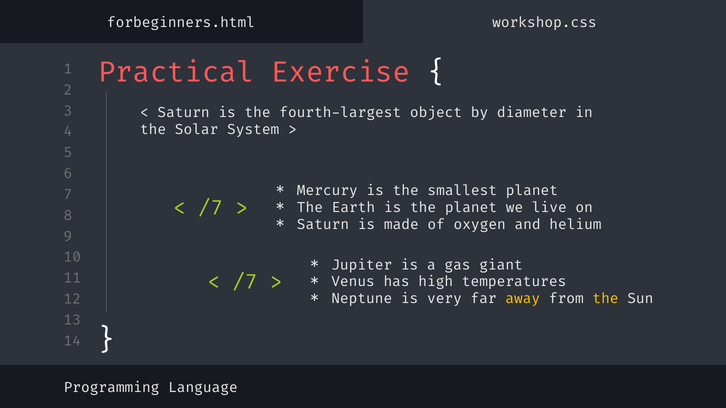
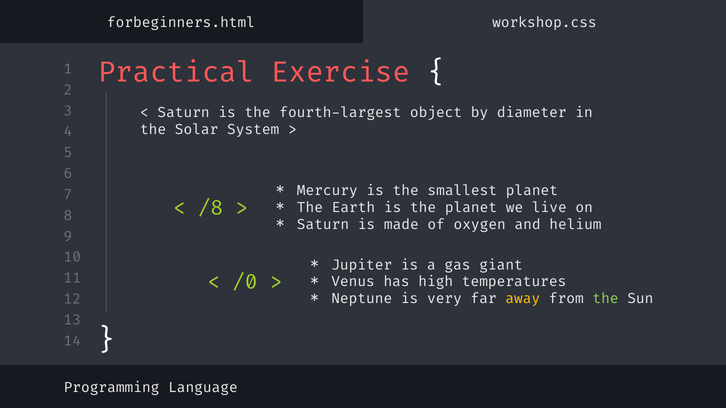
/7 at (211, 208): /7 -> /8
/7 at (245, 282): /7 -> /0
the at (606, 299) colour: yellow -> light green
